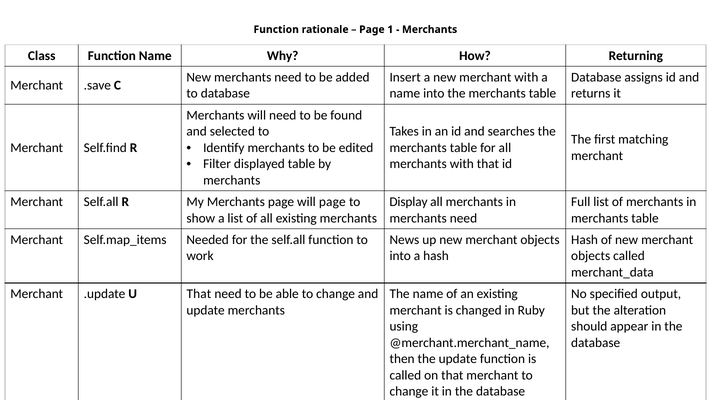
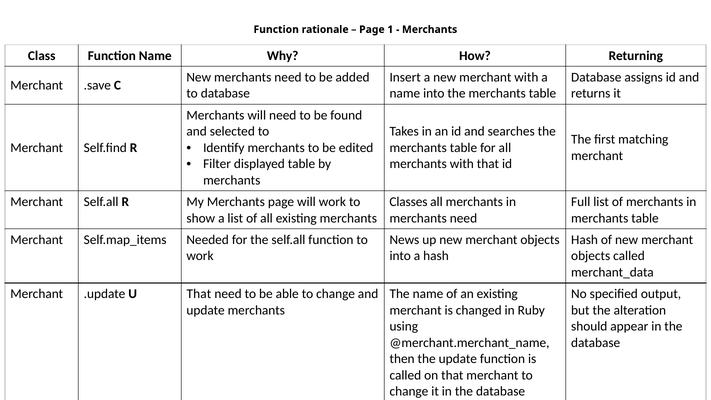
will page: page -> work
Display: Display -> Classes
